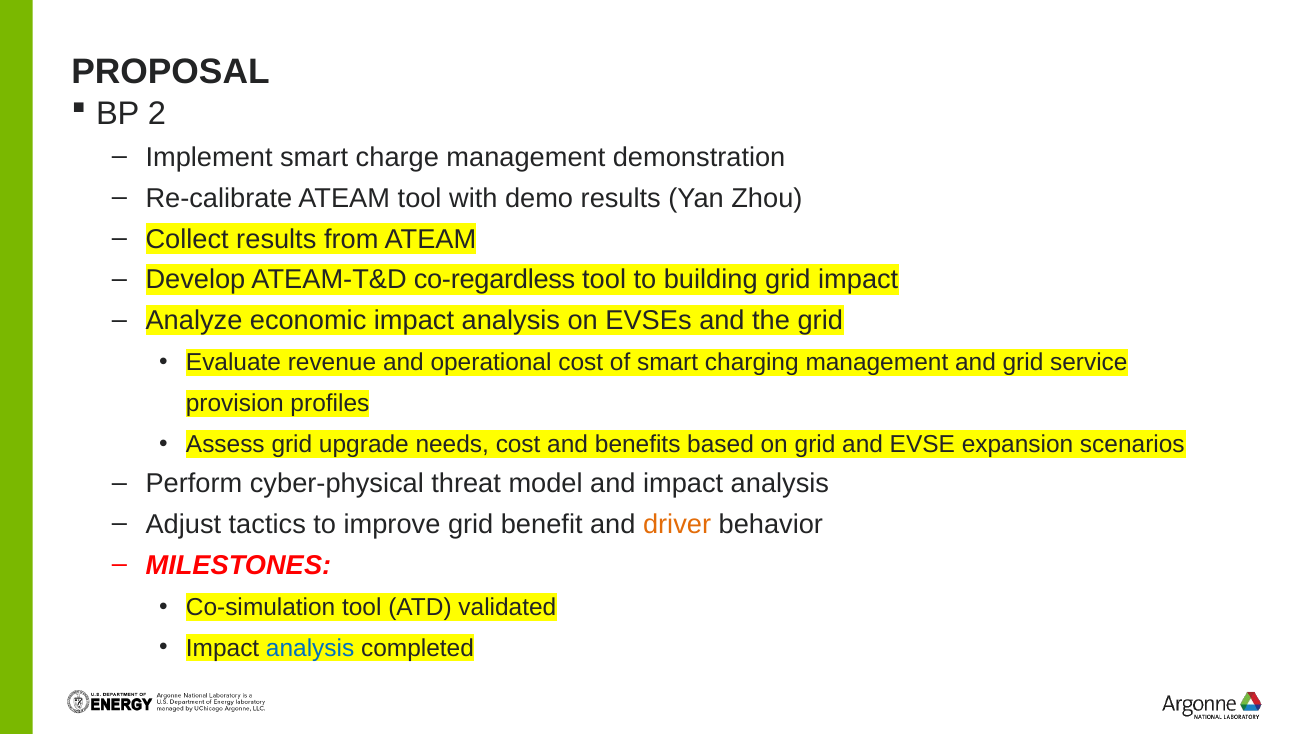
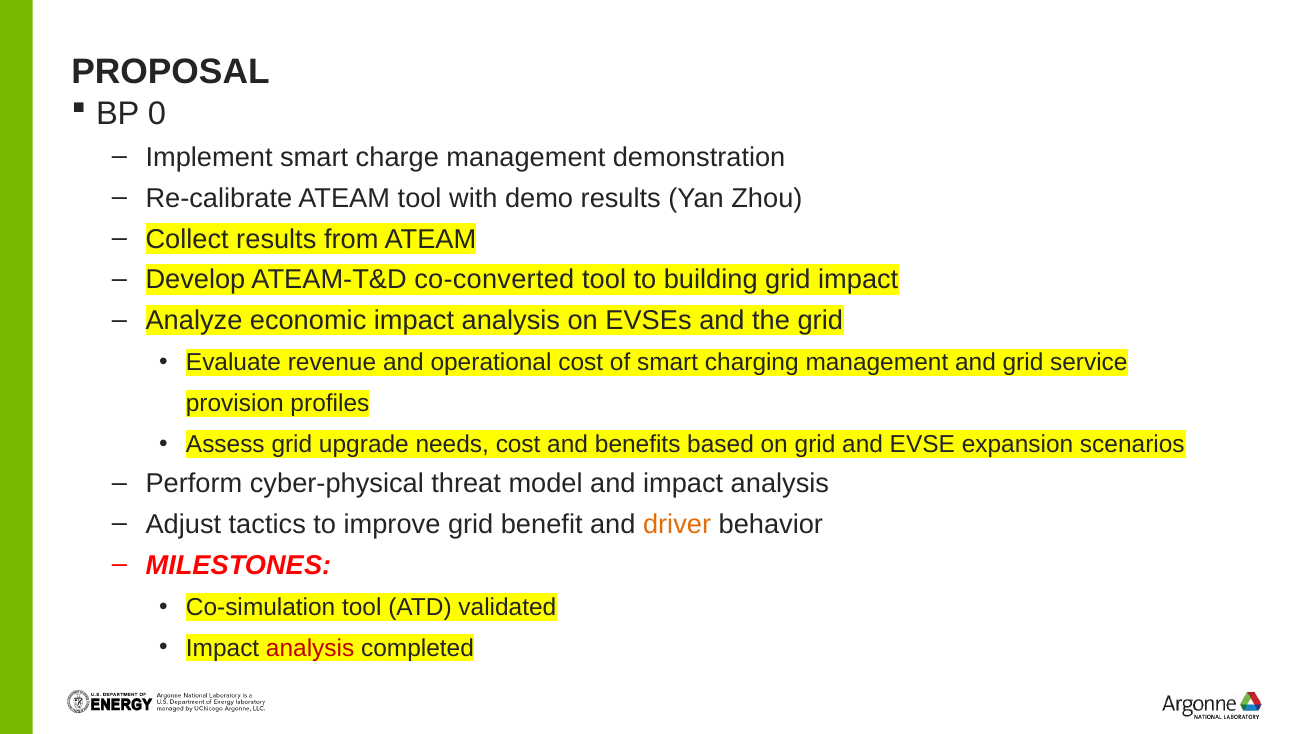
2: 2 -> 0
co-regardless: co-regardless -> co-converted
analysis at (310, 648) colour: blue -> red
